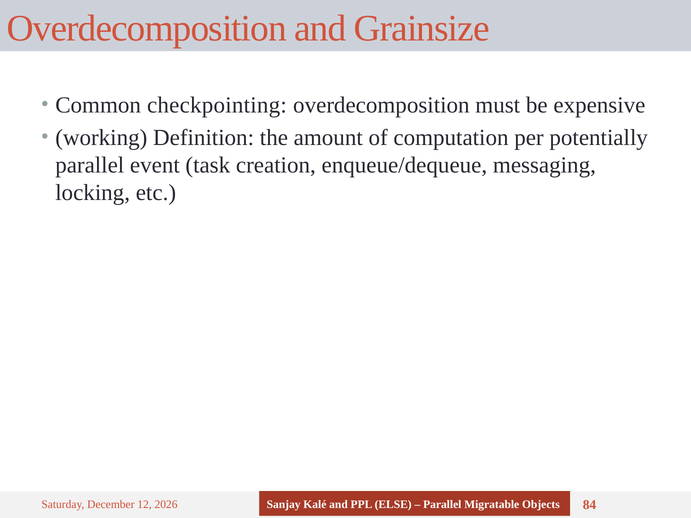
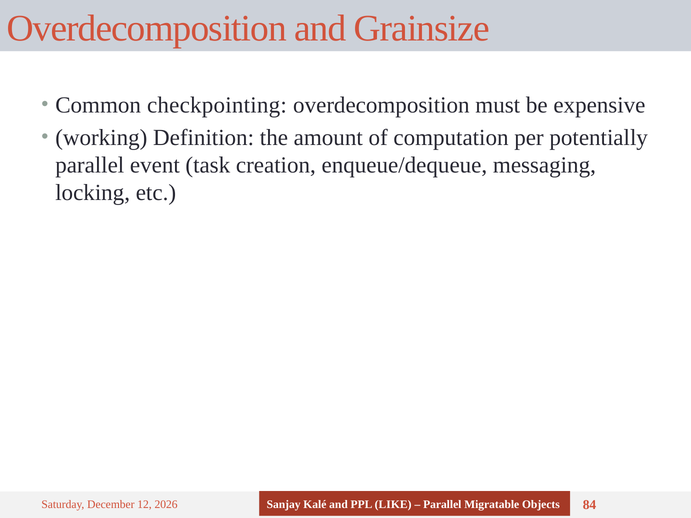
ELSE: ELSE -> LIKE
